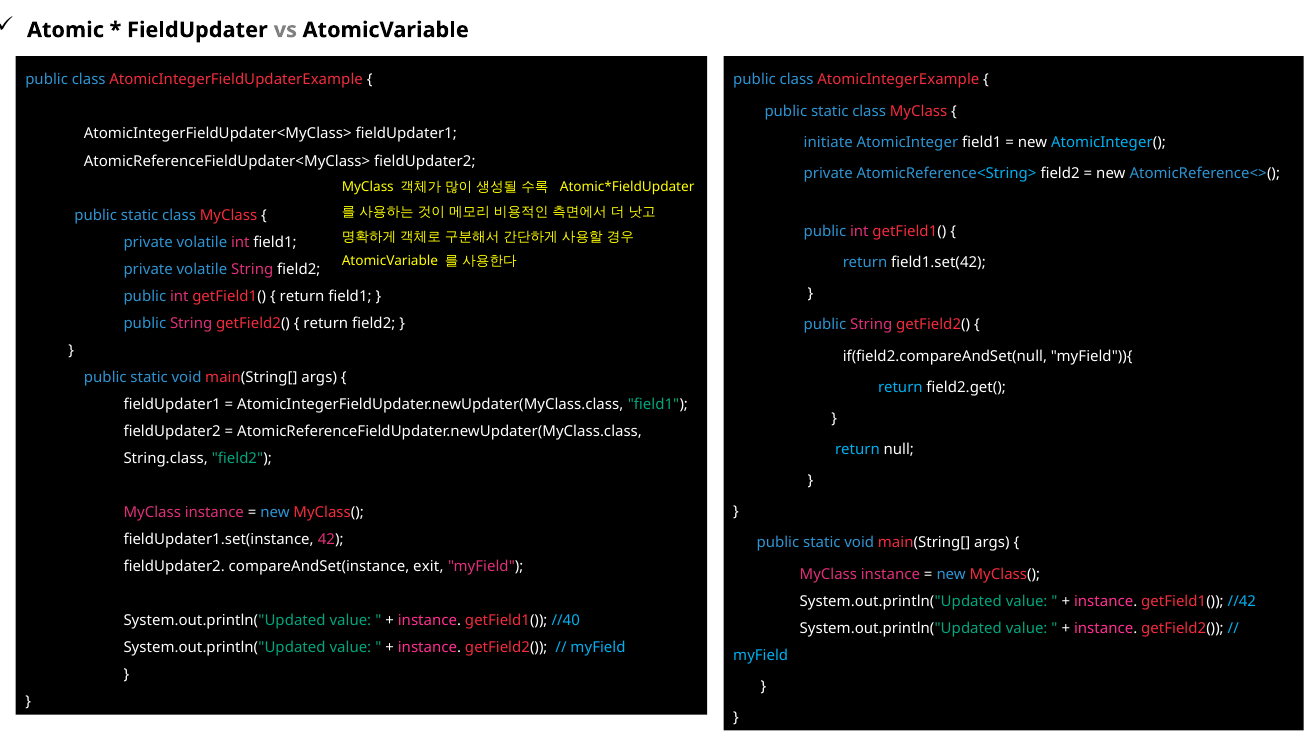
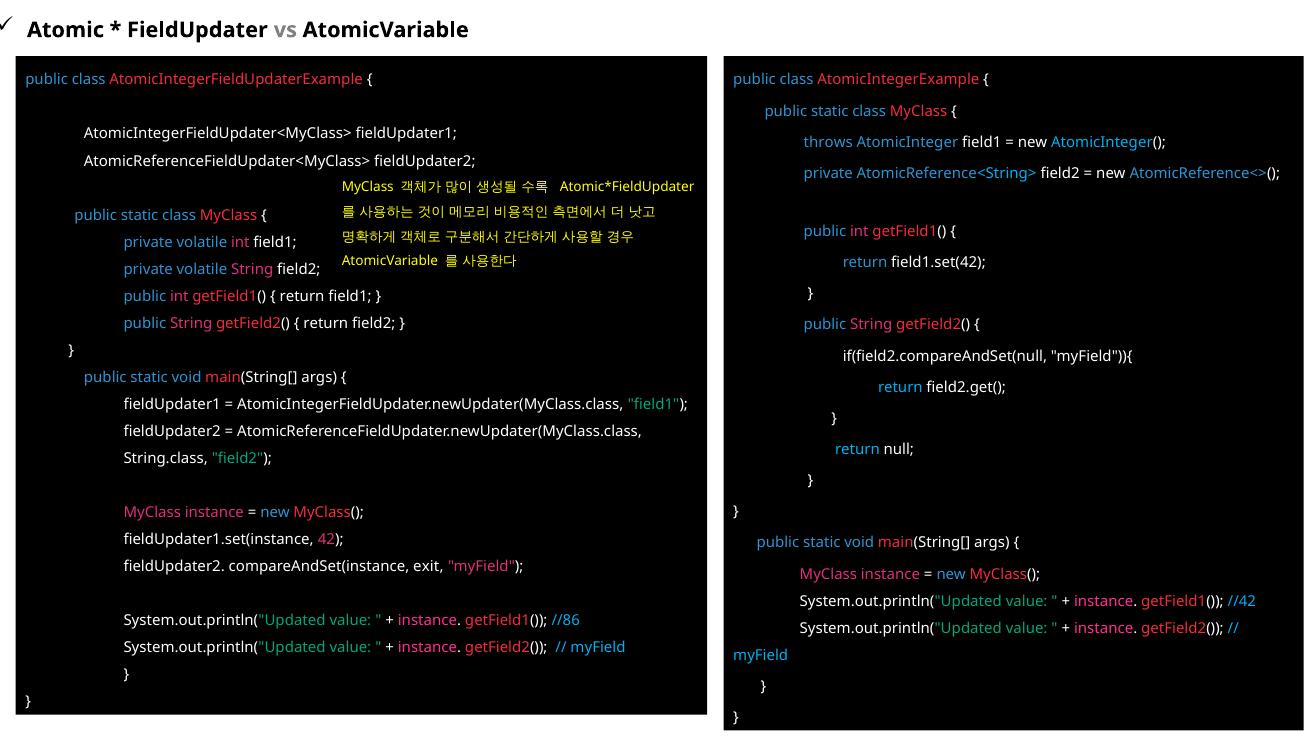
initiate: initiate -> throws
//40: //40 -> //86
